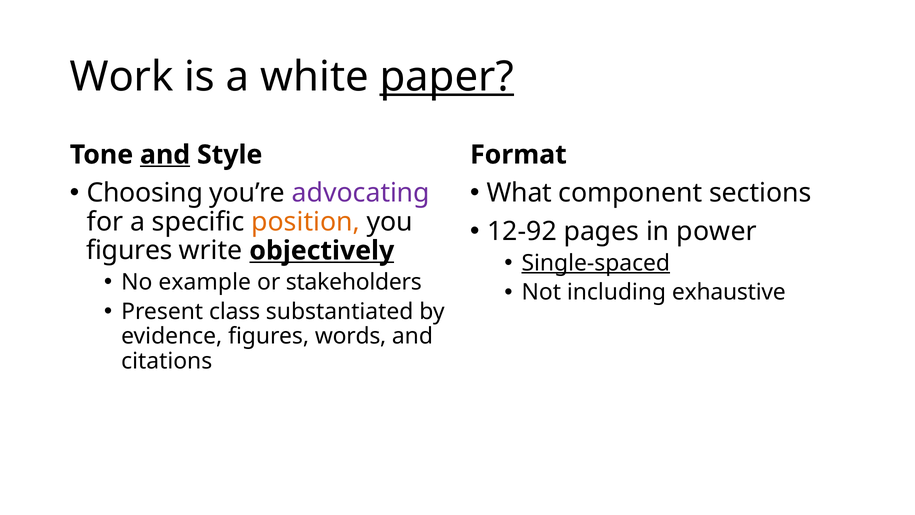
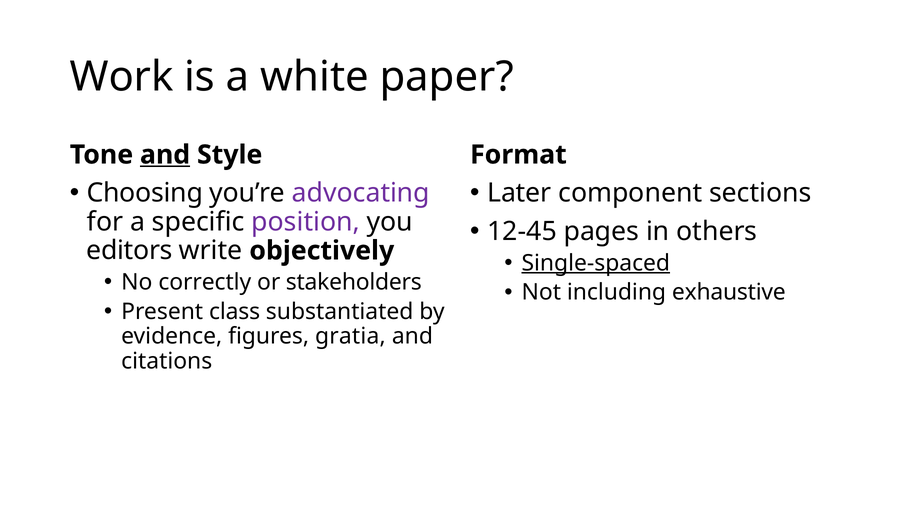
paper underline: present -> none
What: What -> Later
position colour: orange -> purple
12-92: 12-92 -> 12-45
power: power -> others
figures at (130, 251): figures -> editors
objectively underline: present -> none
example: example -> correctly
words: words -> gratia
